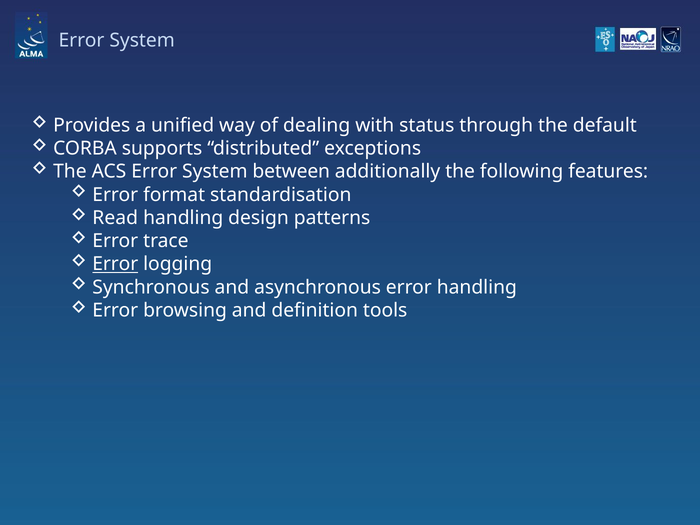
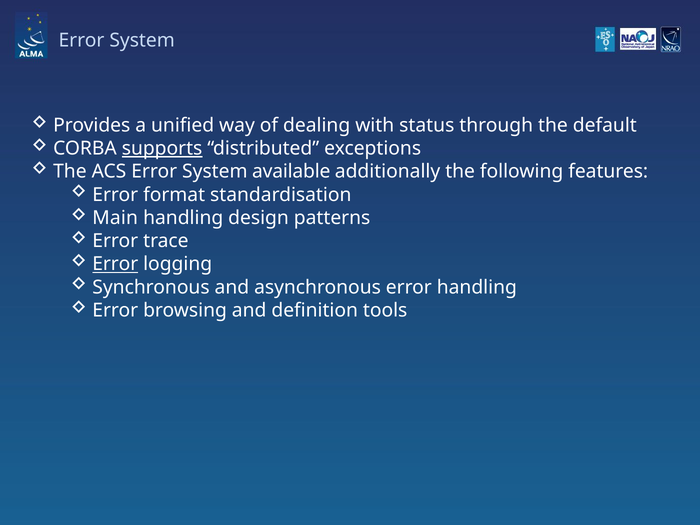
supports underline: none -> present
between: between -> available
Read: Read -> Main
